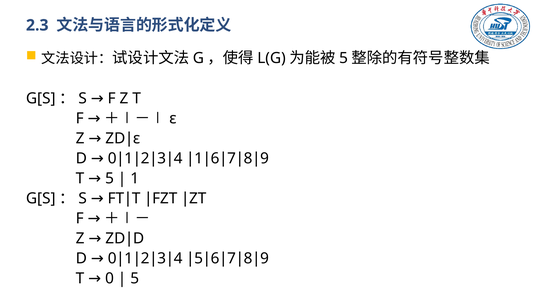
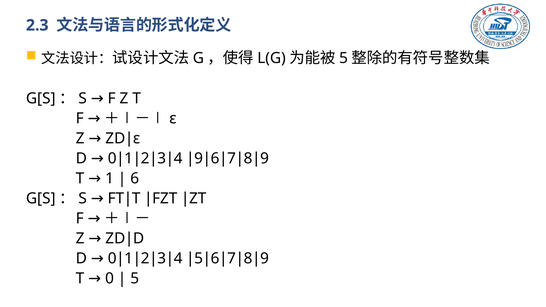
1 at (199, 158): 1 -> 9
T 5: 5 -> 1
1 at (135, 178): 1 -> 6
